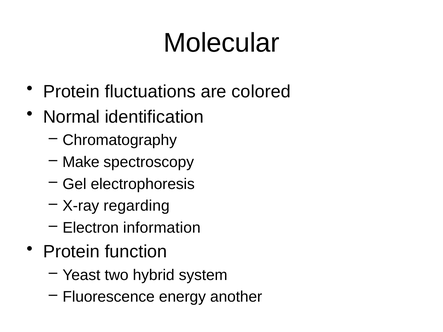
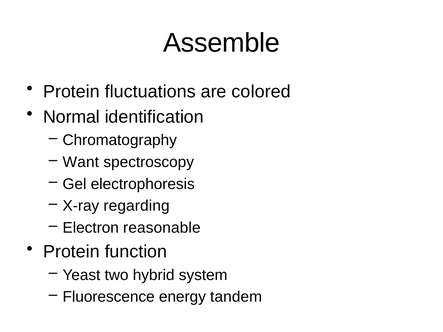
Molecular: Molecular -> Assemble
Make: Make -> Want
information: information -> reasonable
another: another -> tandem
